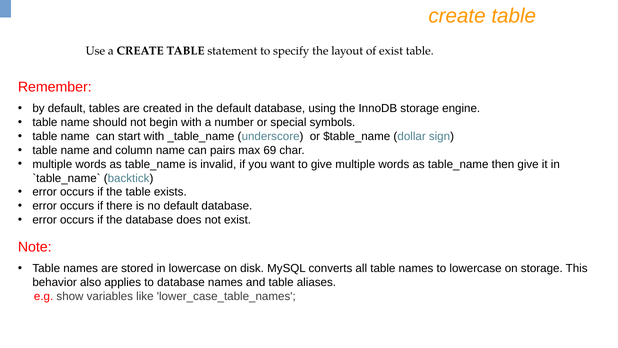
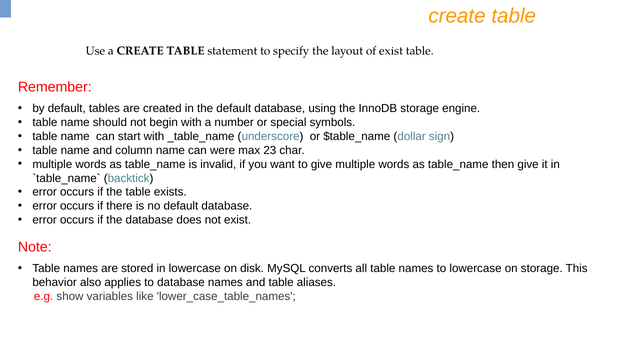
pairs: pairs -> were
69: 69 -> 23
